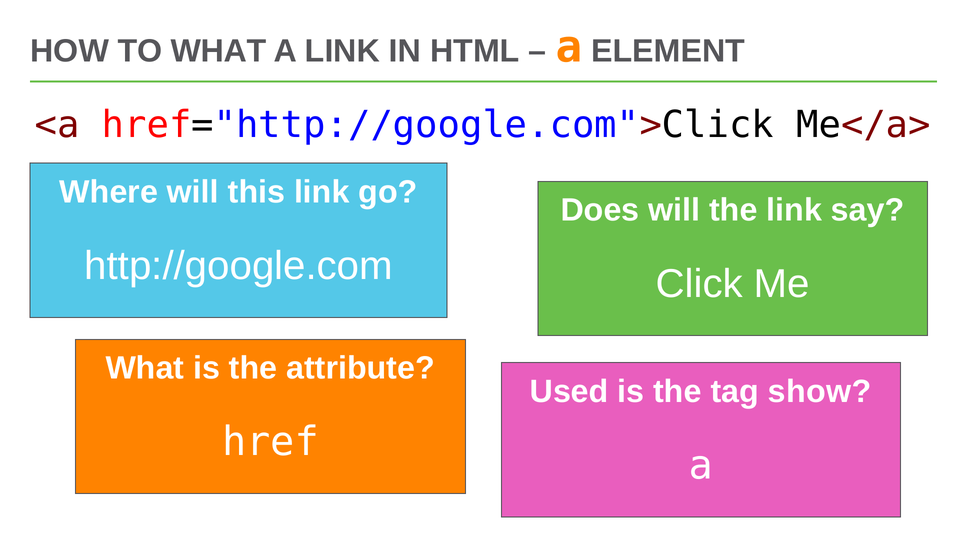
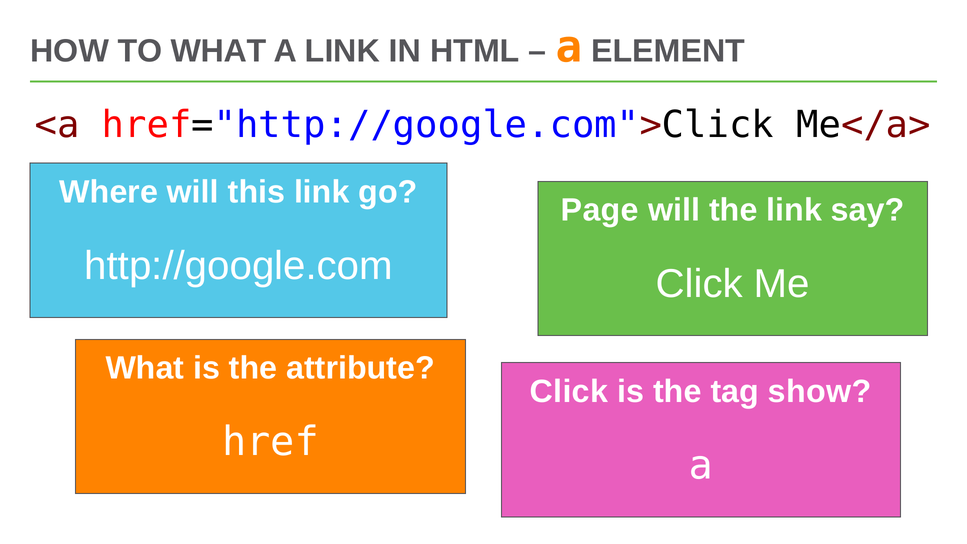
Does: Does -> Page
Used at (569, 391): Used -> Click
